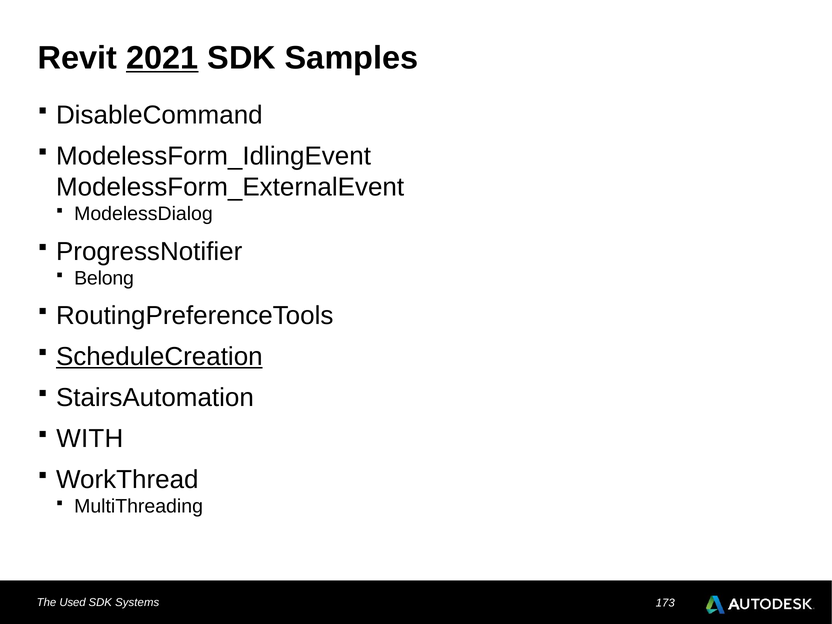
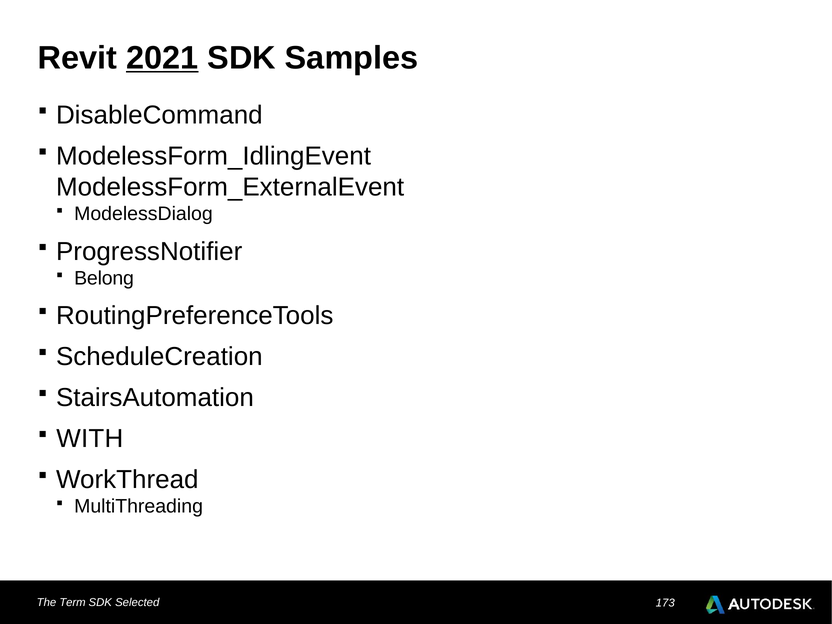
ScheduleCreation underline: present -> none
Used: Used -> Term
Systems: Systems -> Selected
